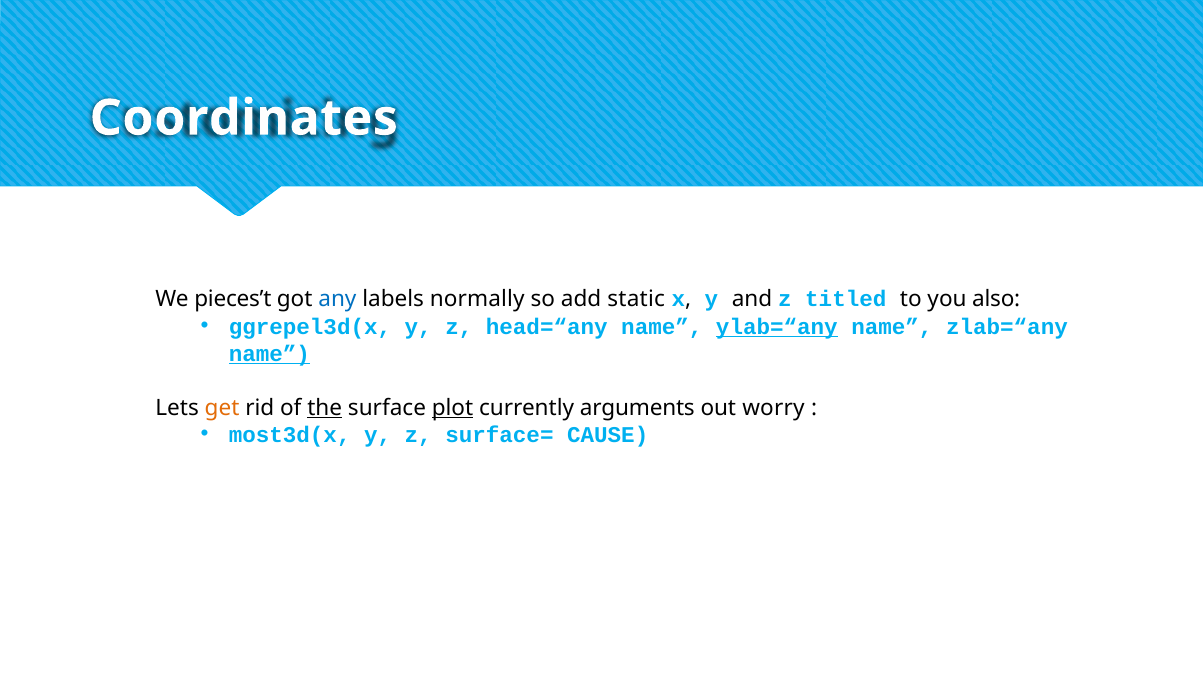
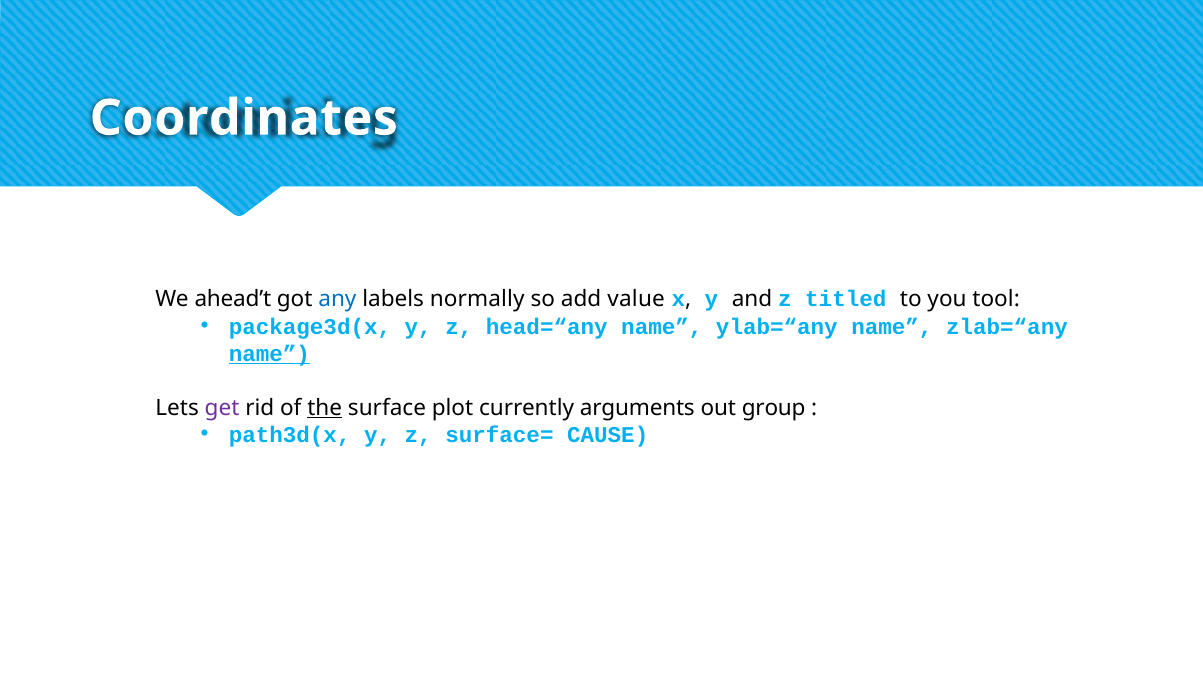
pieces’t: pieces’t -> ahead’t
static: static -> value
also: also -> tool
ggrepel3d(x: ggrepel3d(x -> package3d(x
ylab=“any underline: present -> none
get colour: orange -> purple
plot underline: present -> none
worry: worry -> group
most3d(x: most3d(x -> path3d(x
